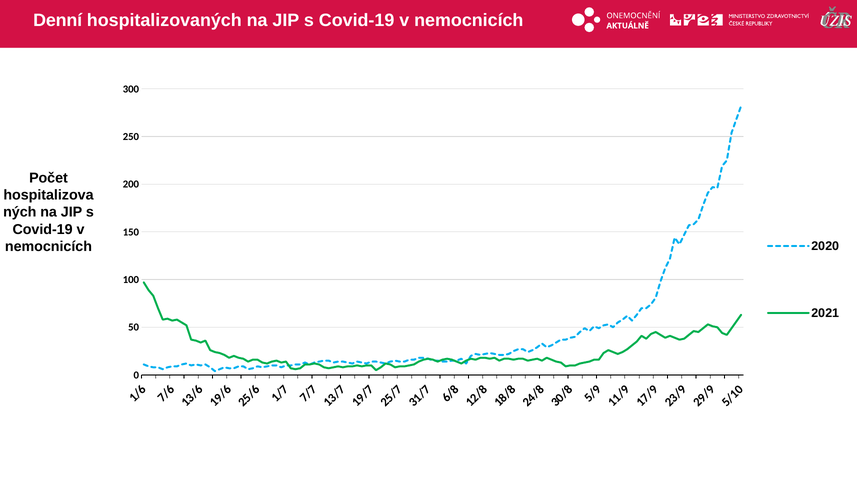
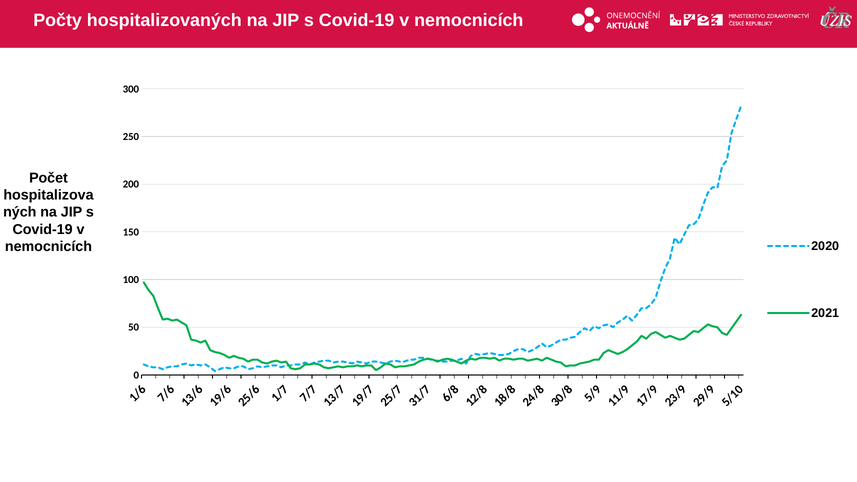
Denní: Denní -> Počty
